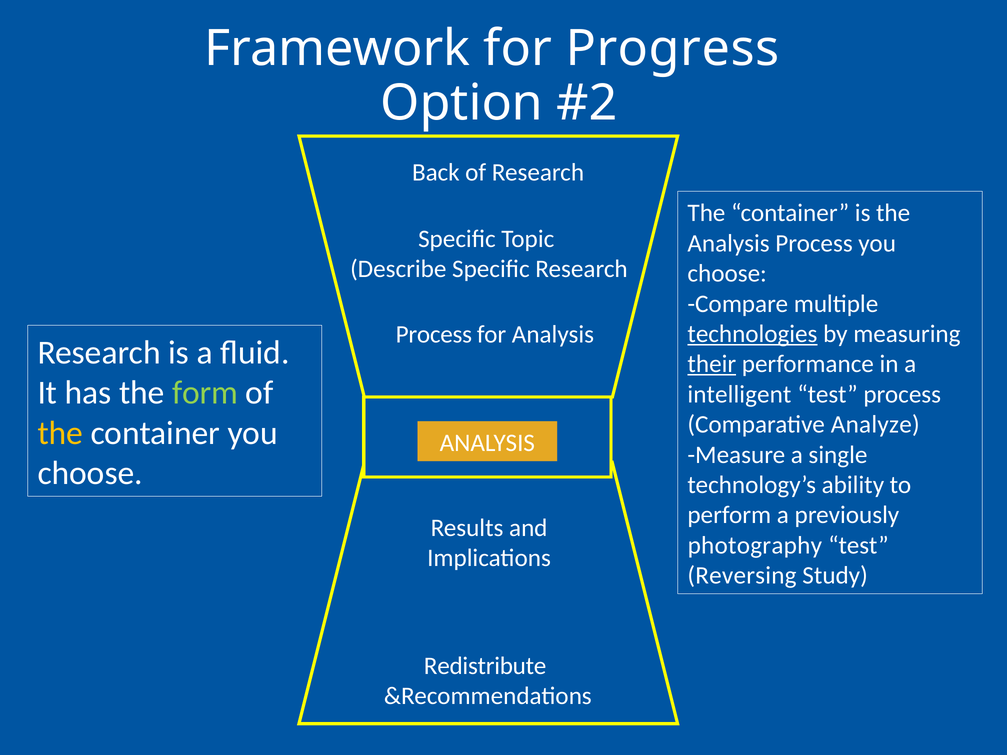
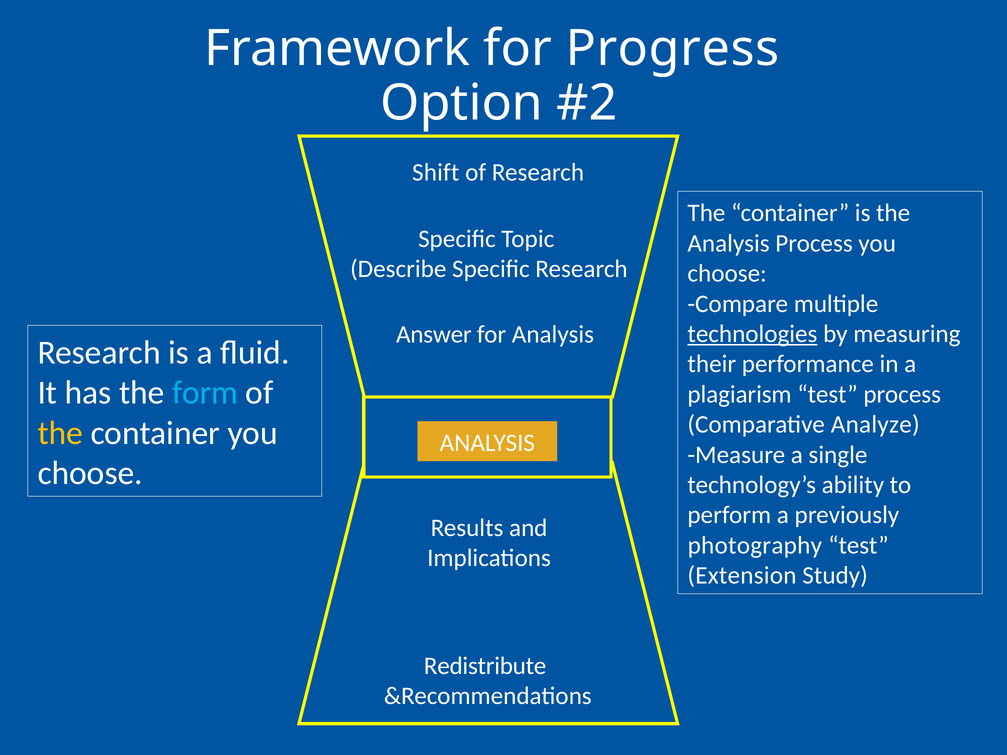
Back: Back -> Shift
Process at (434, 334): Process -> Answer
their underline: present -> none
form colour: light green -> light blue
intelligent: intelligent -> plagiarism
Reversing: Reversing -> Extension
